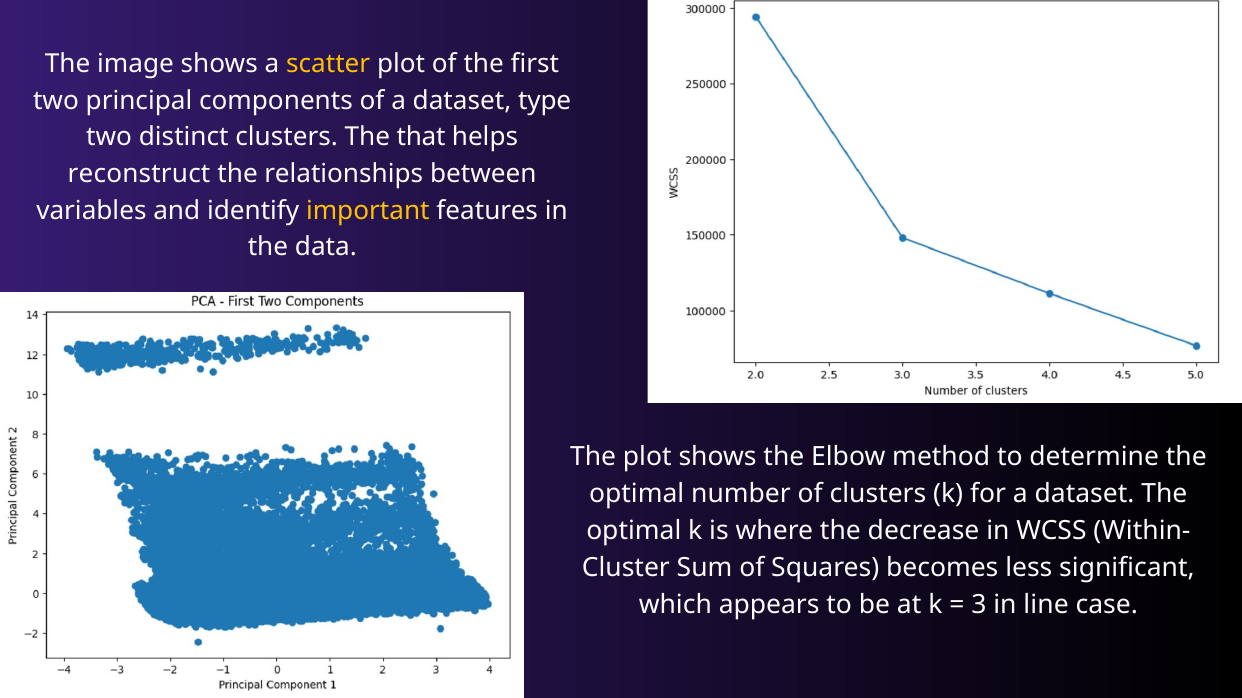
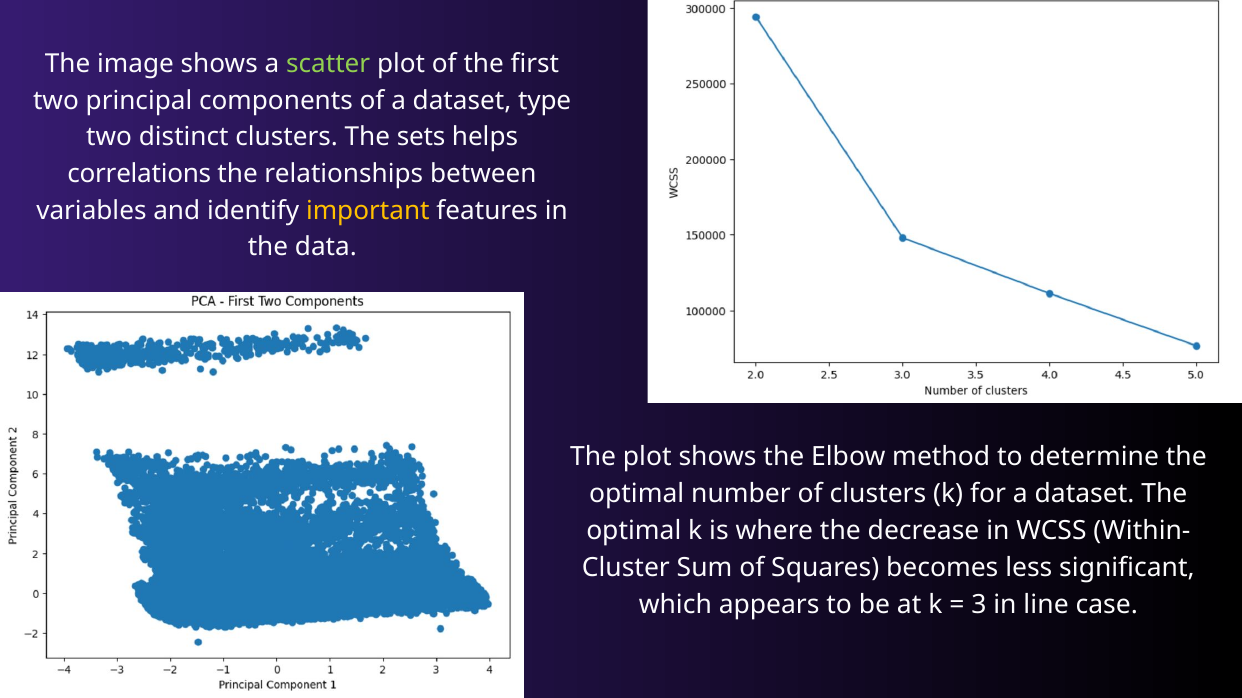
scatter colour: yellow -> light green
that: that -> sets
reconstruct: reconstruct -> correlations
